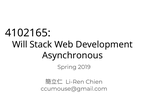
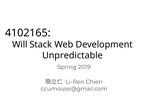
Asynchronous: Asynchronous -> Unpredictable
